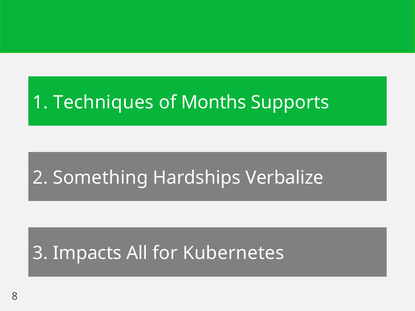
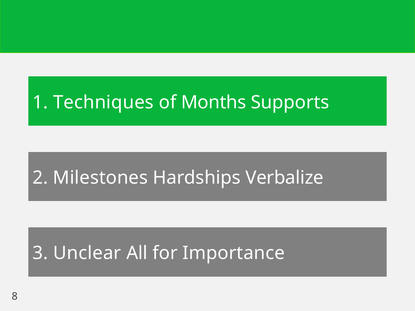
Something: Something -> Milestones
Impacts: Impacts -> Unclear
Kubernetes: Kubernetes -> Importance
